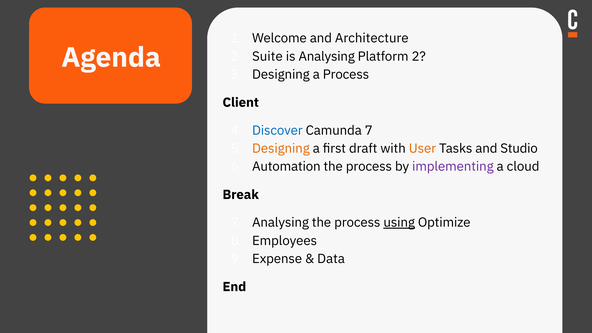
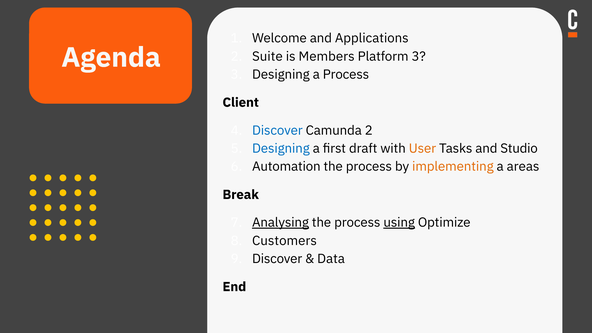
Architecture: Architecture -> Applications
is Analysing: Analysing -> Members
Platform 2: 2 -> 3
Camunda 7: 7 -> 2
Designing at (281, 149) colour: orange -> blue
implementing colour: purple -> orange
cloud: cloud -> areas
Analysing at (281, 223) underline: none -> present
Employees: Employees -> Customers
Expense at (277, 259): Expense -> Discover
